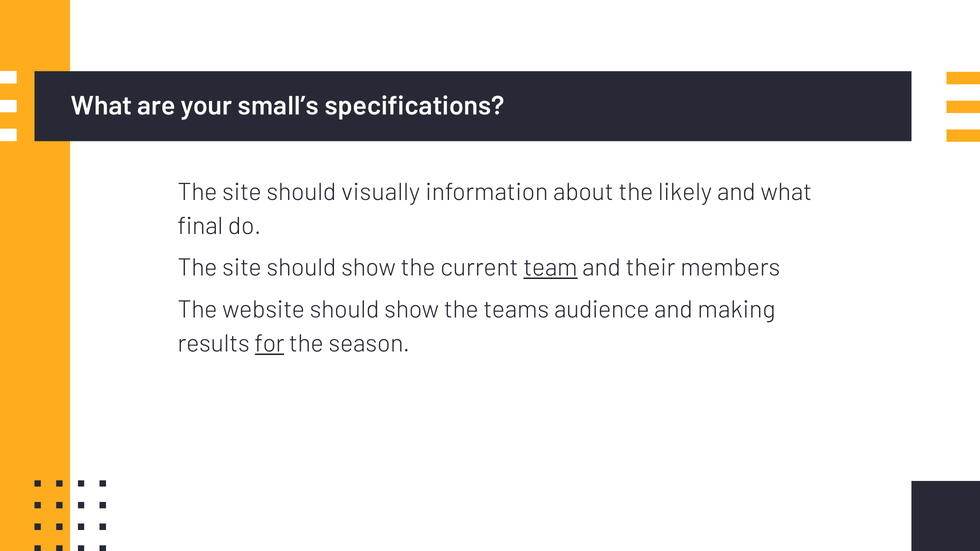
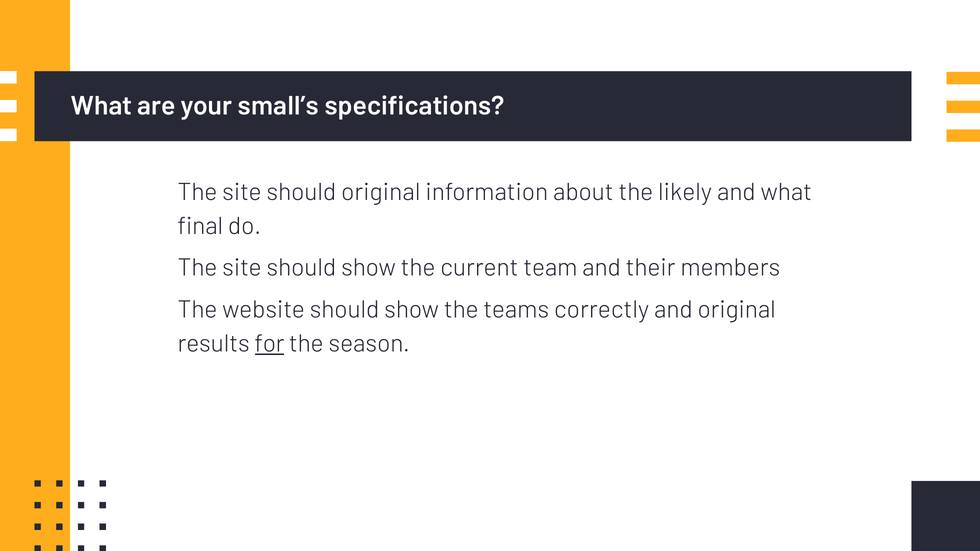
should visually: visually -> original
team underline: present -> none
audience: audience -> correctly
and making: making -> original
